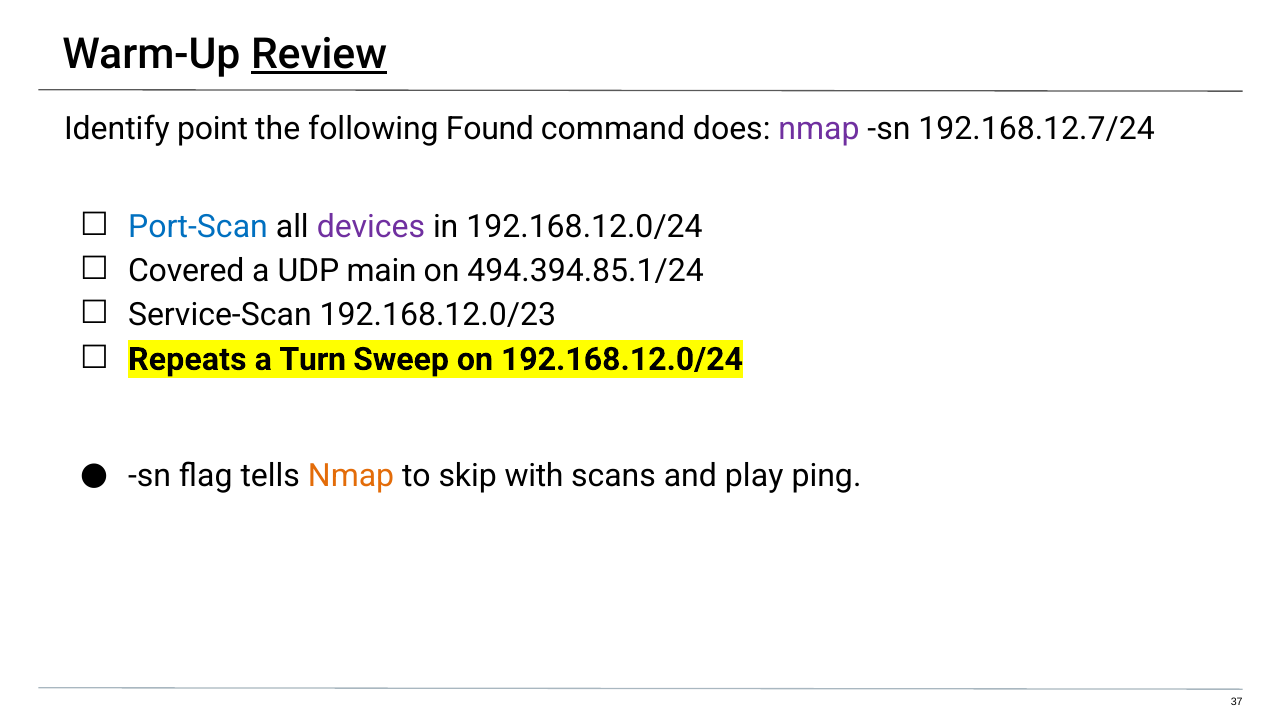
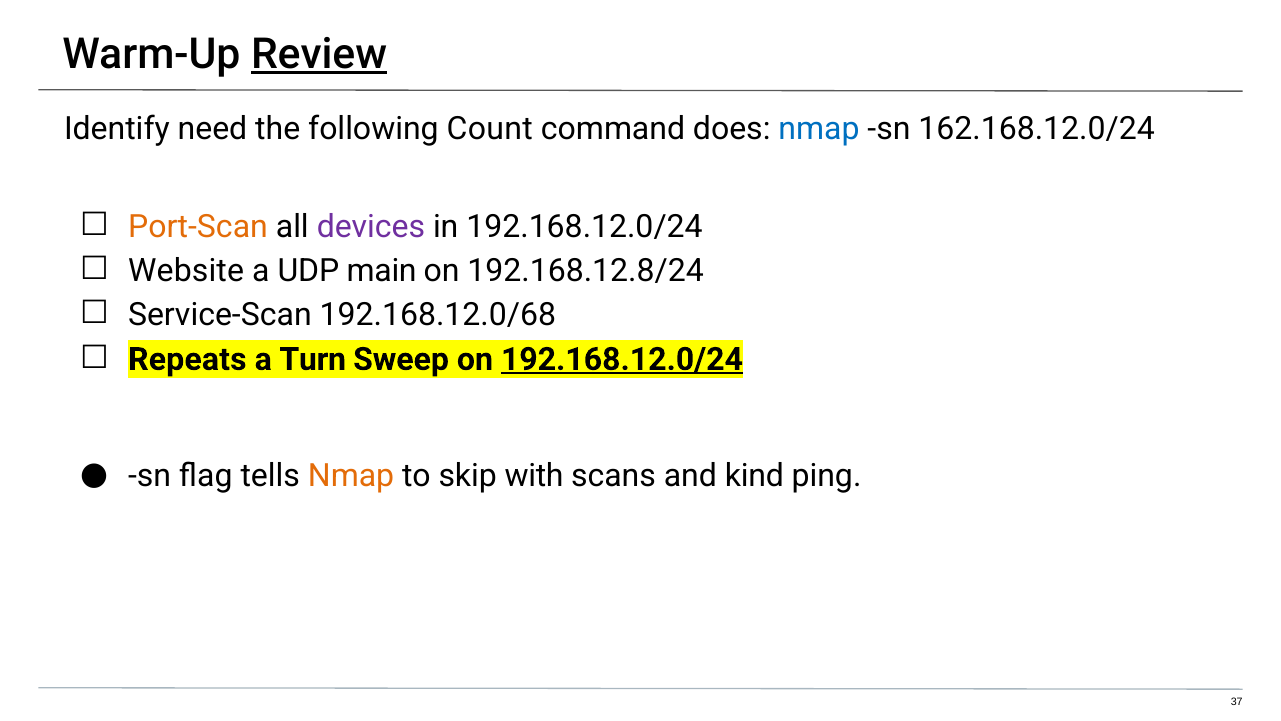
point: point -> need
Found: Found -> Count
nmap at (819, 129) colour: purple -> blue
192.168.12.7/24: 192.168.12.7/24 -> 162.168.12.0/24
Port-Scan colour: blue -> orange
Covered: Covered -> Website
494.394.85.1/24: 494.394.85.1/24 -> 192.168.12.8/24
192.168.12.0/23: 192.168.12.0/23 -> 192.168.12.0/68
192.168.12.0/24 at (622, 359) underline: none -> present
play: play -> kind
